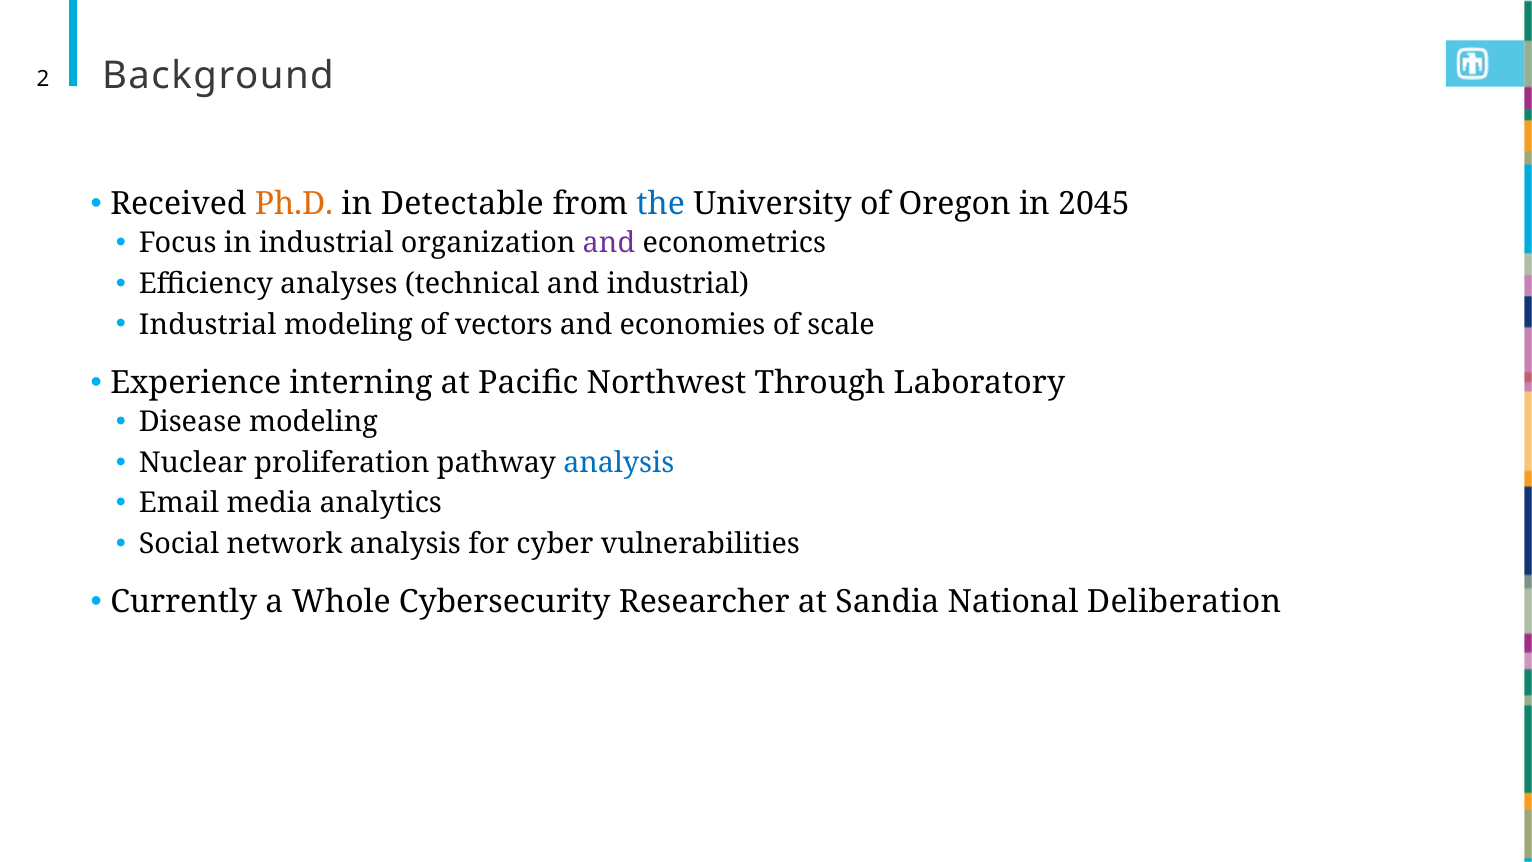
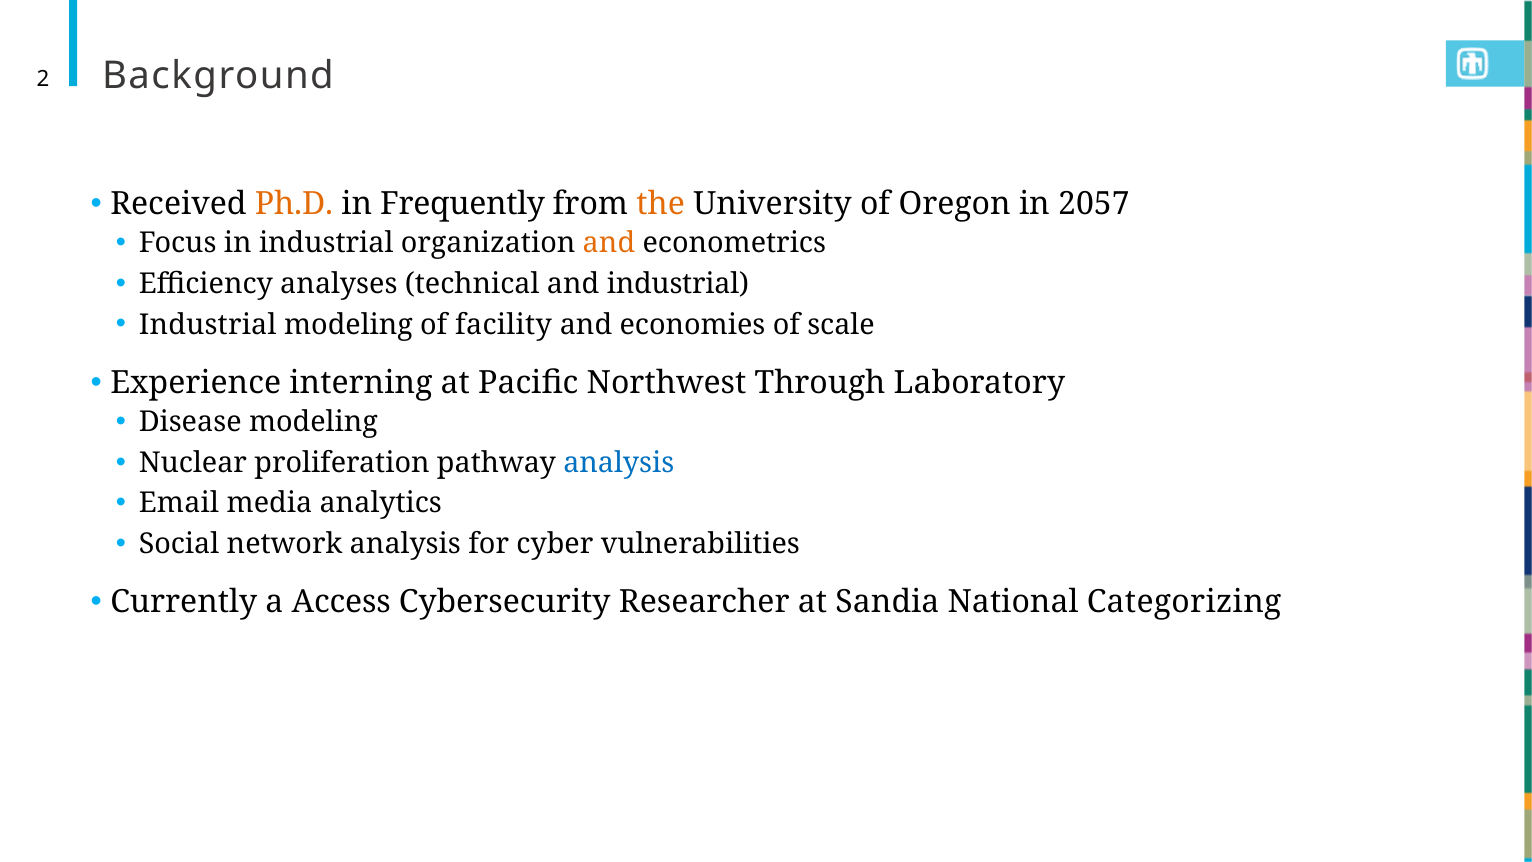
Detectable: Detectable -> Frequently
the colour: blue -> orange
2045: 2045 -> 2057
and at (609, 243) colour: purple -> orange
vectors: vectors -> facility
Whole: Whole -> Access
Deliberation: Deliberation -> Categorizing
